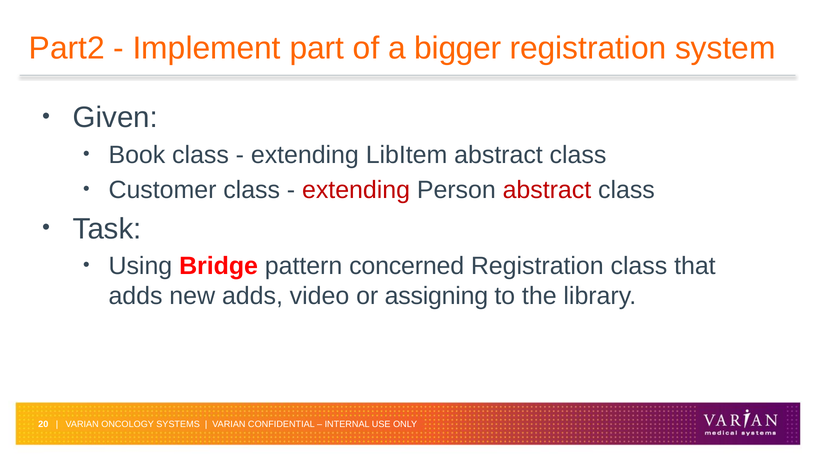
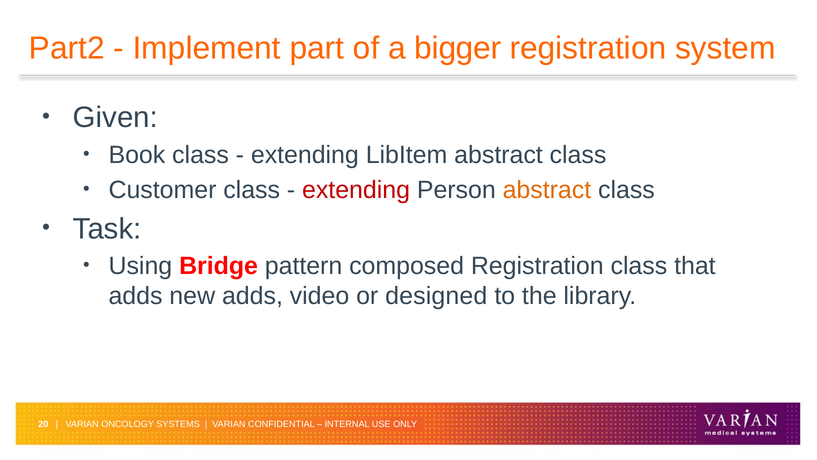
abstract at (547, 190) colour: red -> orange
concerned: concerned -> composed
assigning: assigning -> designed
